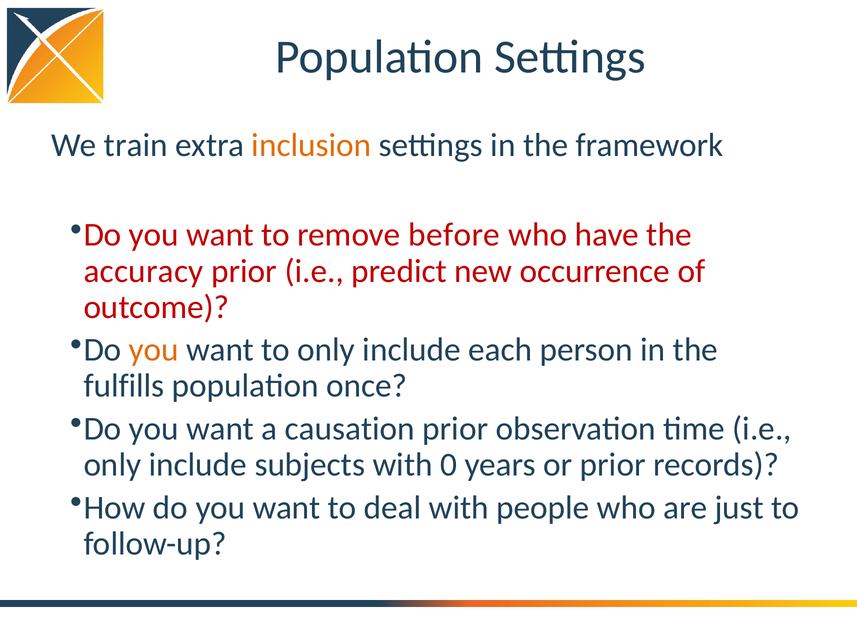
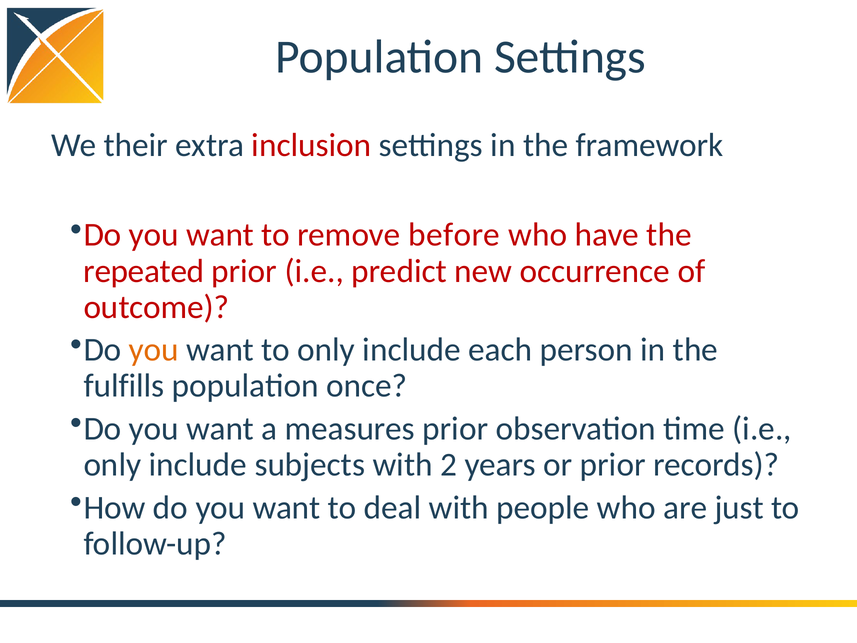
train: train -> their
inclusion colour: orange -> red
accuracy: accuracy -> repeated
causation: causation -> measures
0: 0 -> 2
